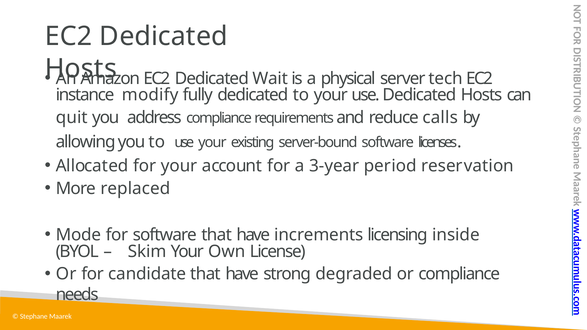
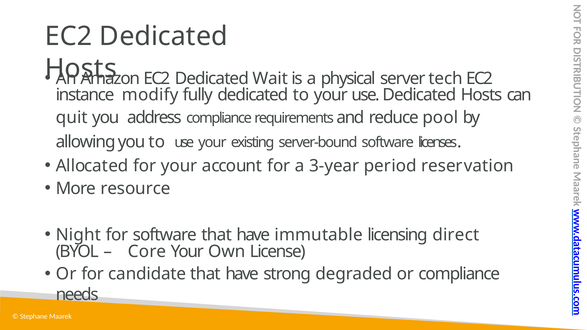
calls: calls -> pool
replaced: replaced -> resource
Mode: Mode -> Night
increments: increments -> immutable
inside: inside -> direct
Skim: Skim -> Core
